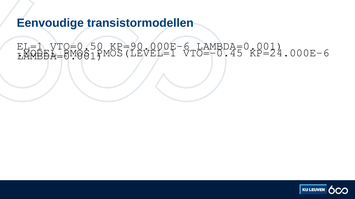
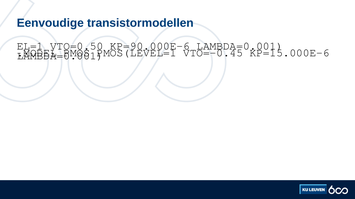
KP=24.000E-6: KP=24.000E-6 -> KP=15.000E-6
